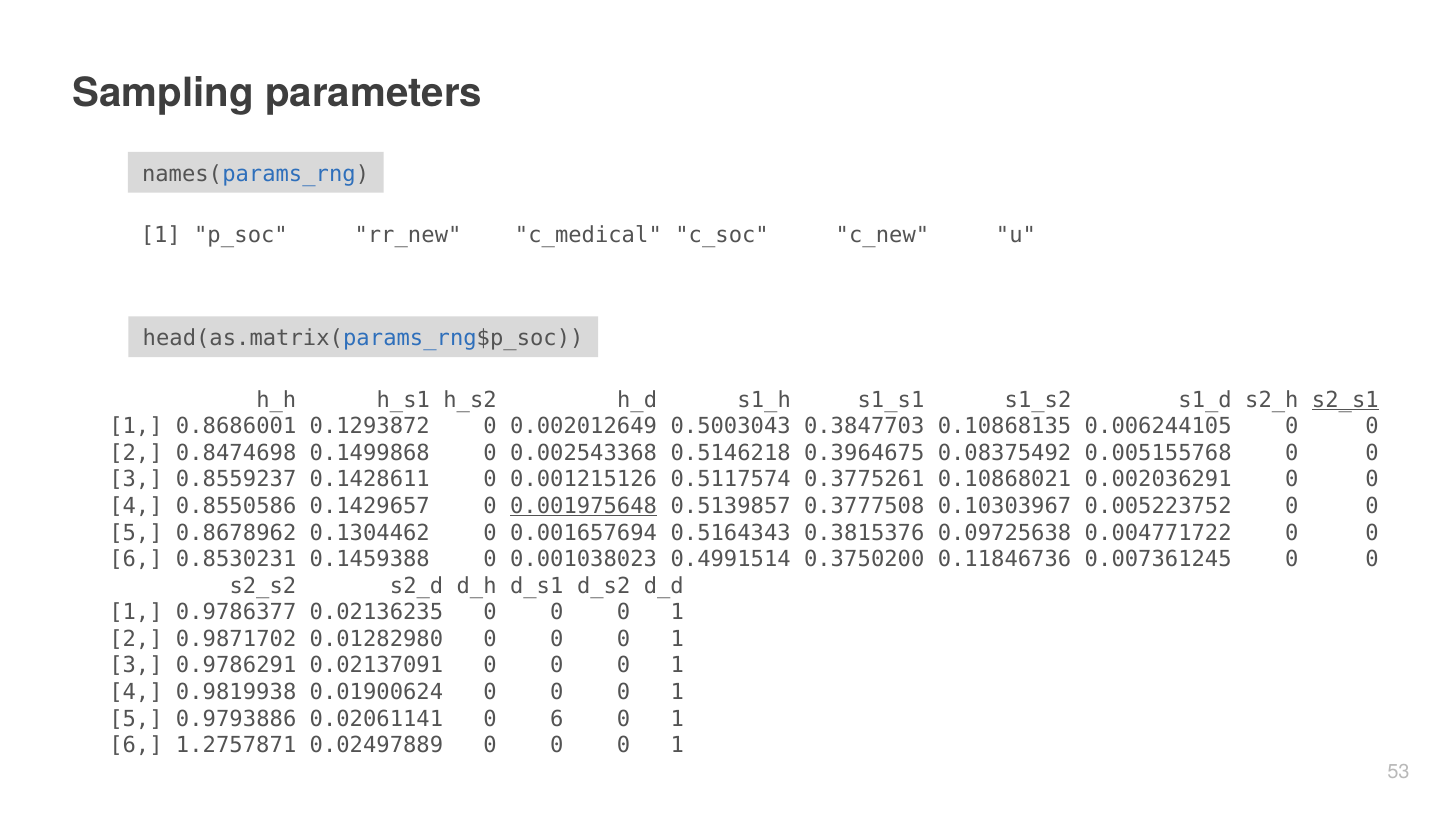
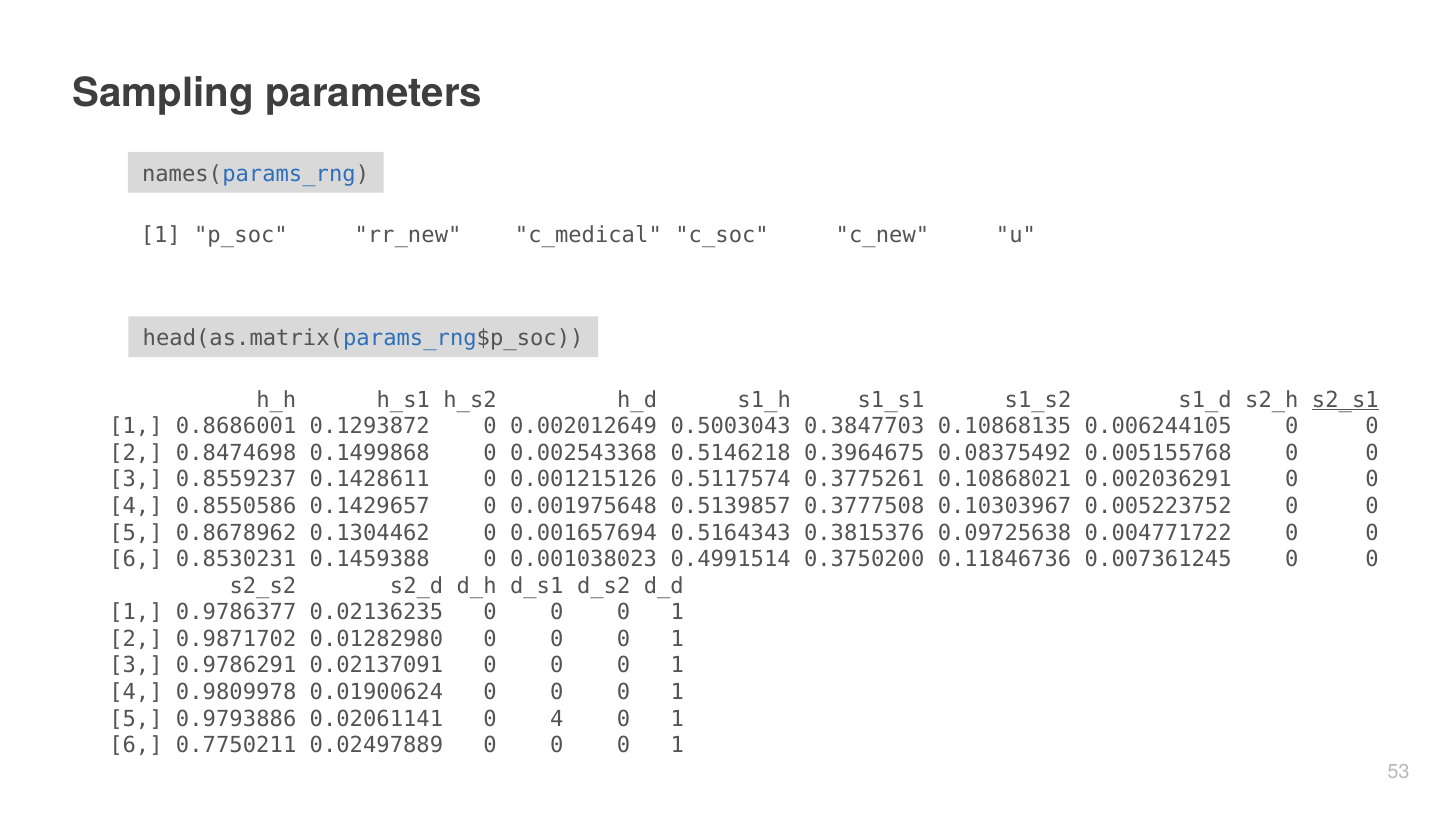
0.001975648 underline: present -> none
0.9819938: 0.9819938 -> 0.9809978
0.02061141 0 6: 6 -> 4
1.2757871: 1.2757871 -> 0.7750211
